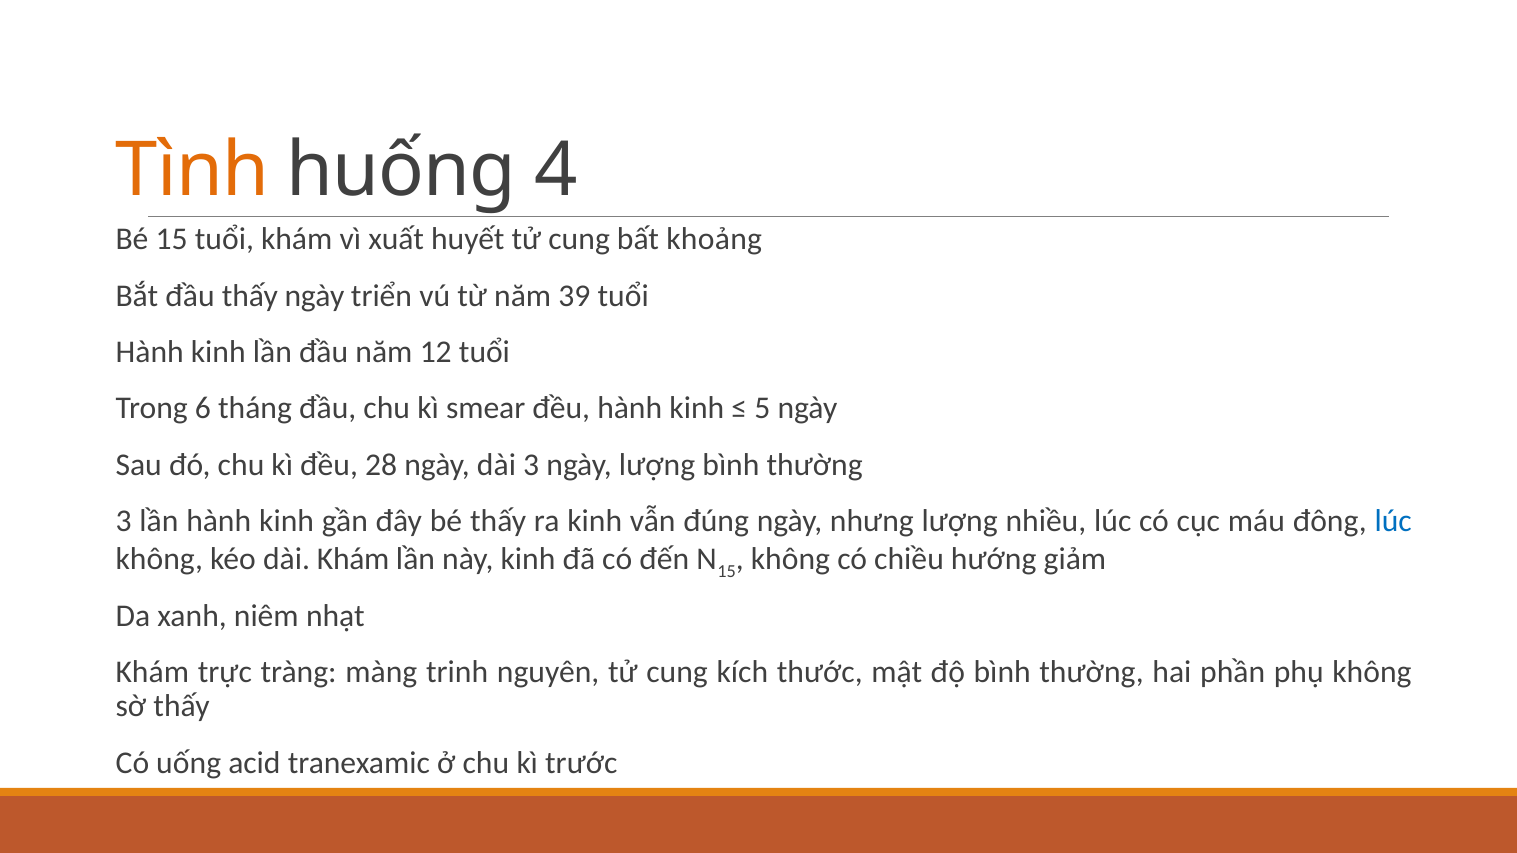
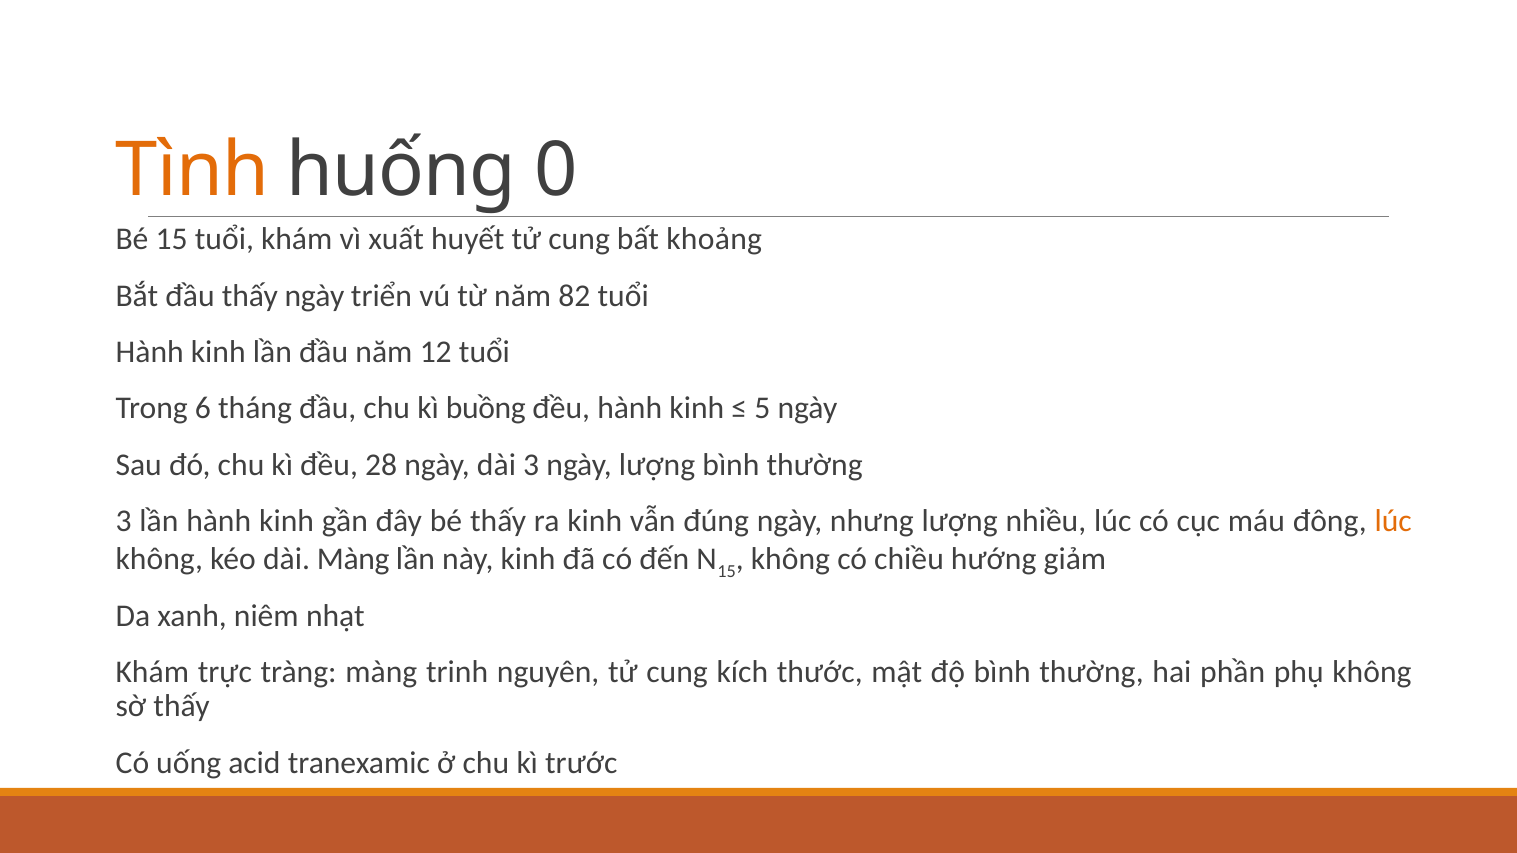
4: 4 -> 0
39: 39 -> 82
smear: smear -> buồng
lúc at (1393, 521) colour: blue -> orange
dài Khám: Khám -> Màng
